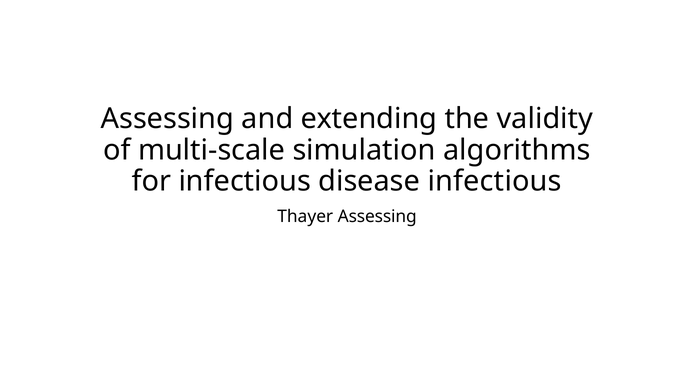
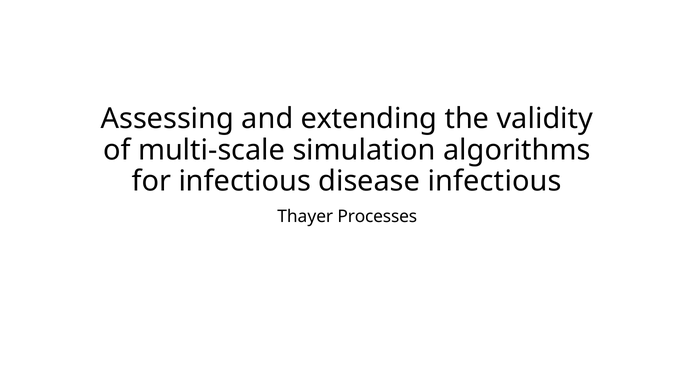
Thayer Assessing: Assessing -> Processes
